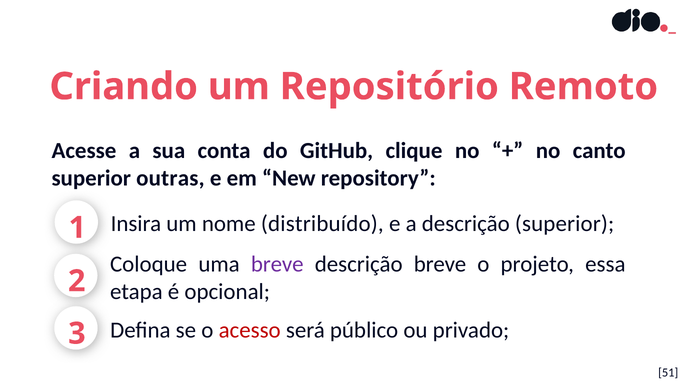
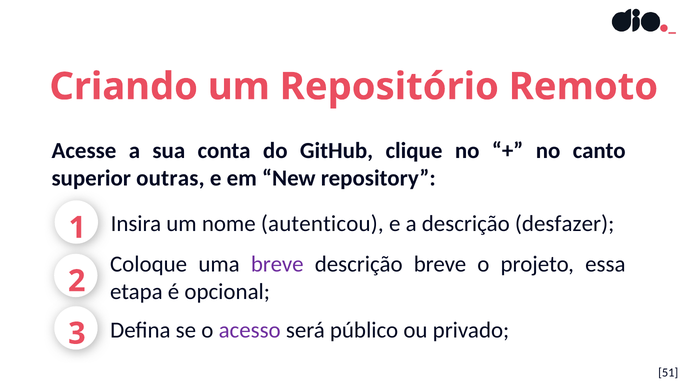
distribuído: distribuído -> autenticou
descrição superior: superior -> desfazer
acesso colour: red -> purple
